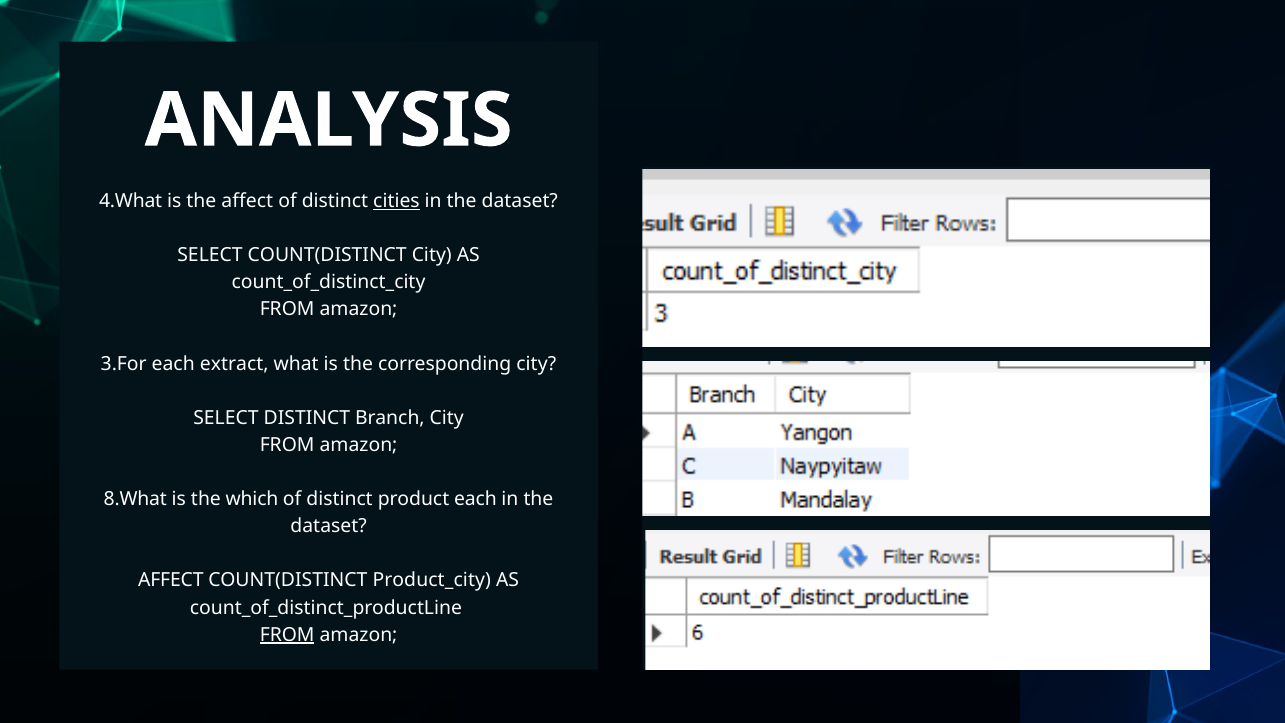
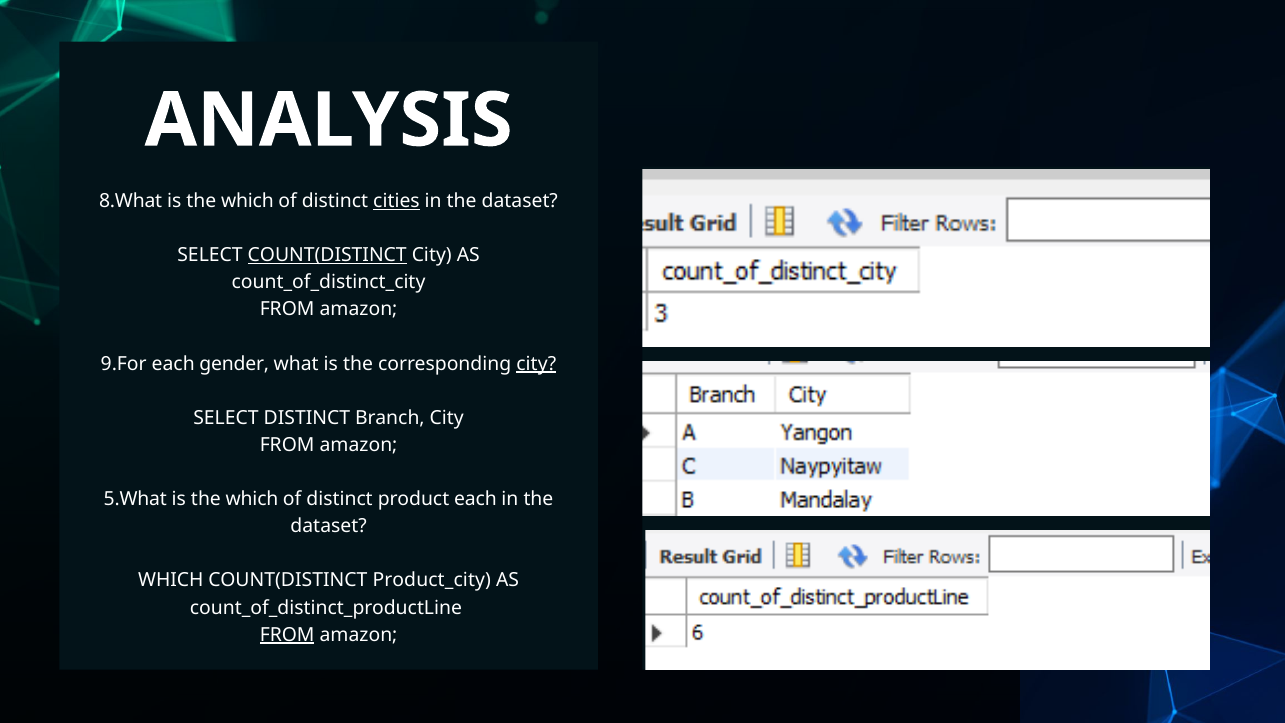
4.What: 4.What -> 8.What
affect at (247, 201): affect -> which
COUNT(DISTINCT at (327, 255) underline: none -> present
3.For: 3.For -> 9.For
extract: extract -> gender
city at (536, 364) underline: none -> present
8.What: 8.What -> 5.What
AFFECT at (171, 580): AFFECT -> WHICH
